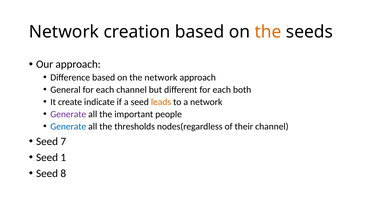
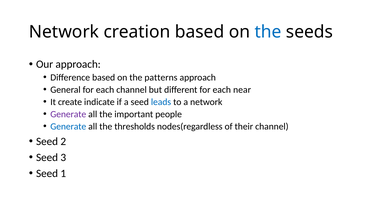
the at (268, 32) colour: orange -> blue
the network: network -> patterns
both: both -> near
leads colour: orange -> blue
7: 7 -> 2
1: 1 -> 3
8: 8 -> 1
